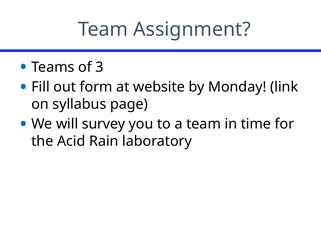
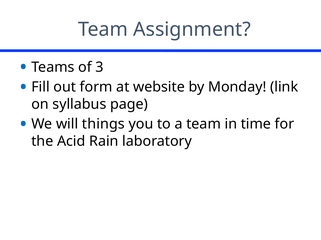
survey: survey -> things
